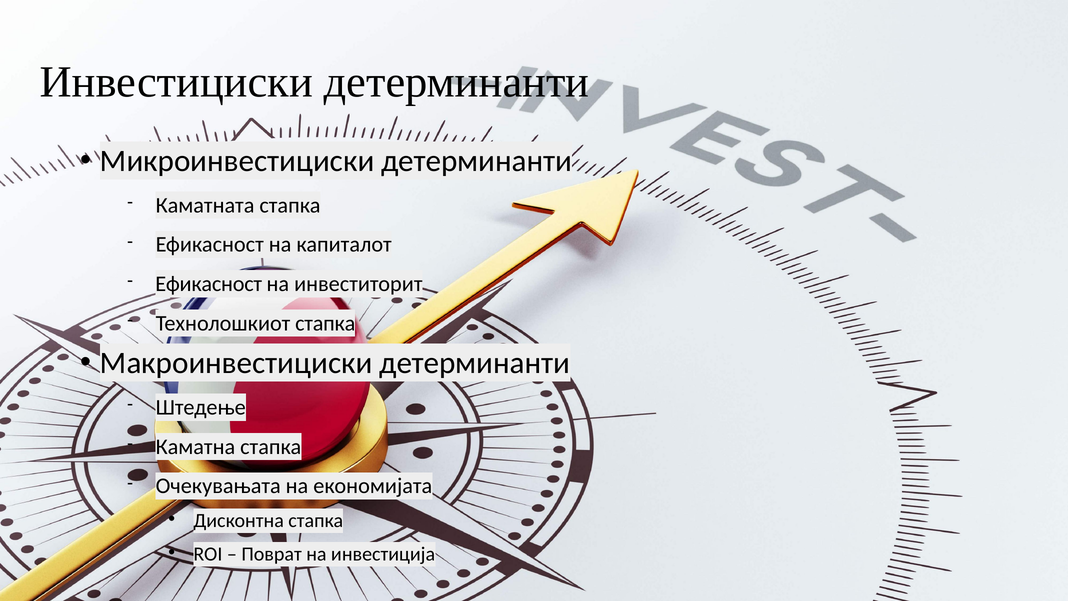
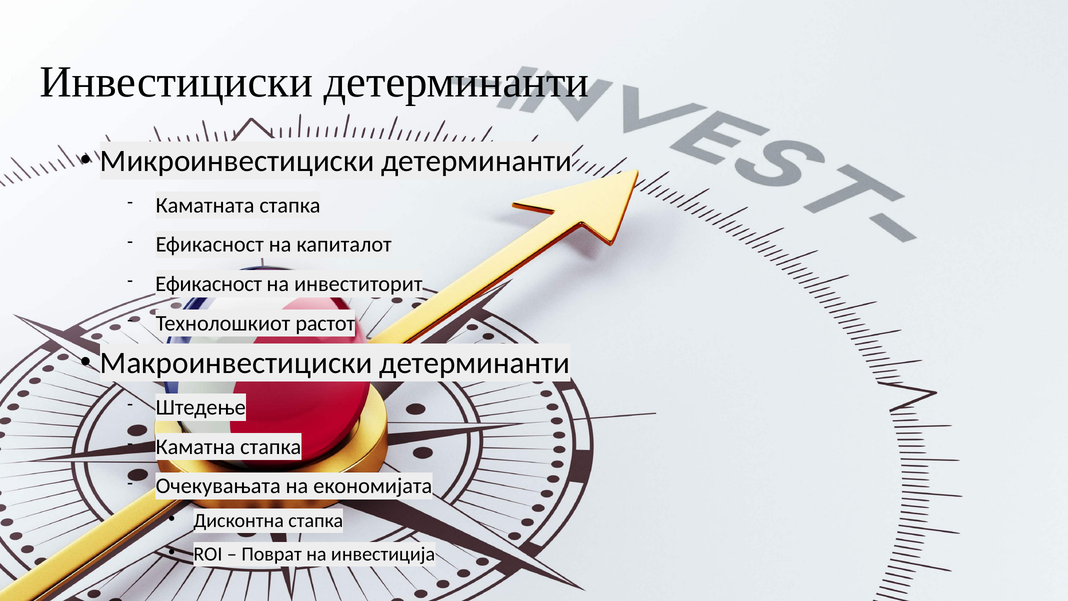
Технолошкиот стапка: стапка -> растот
